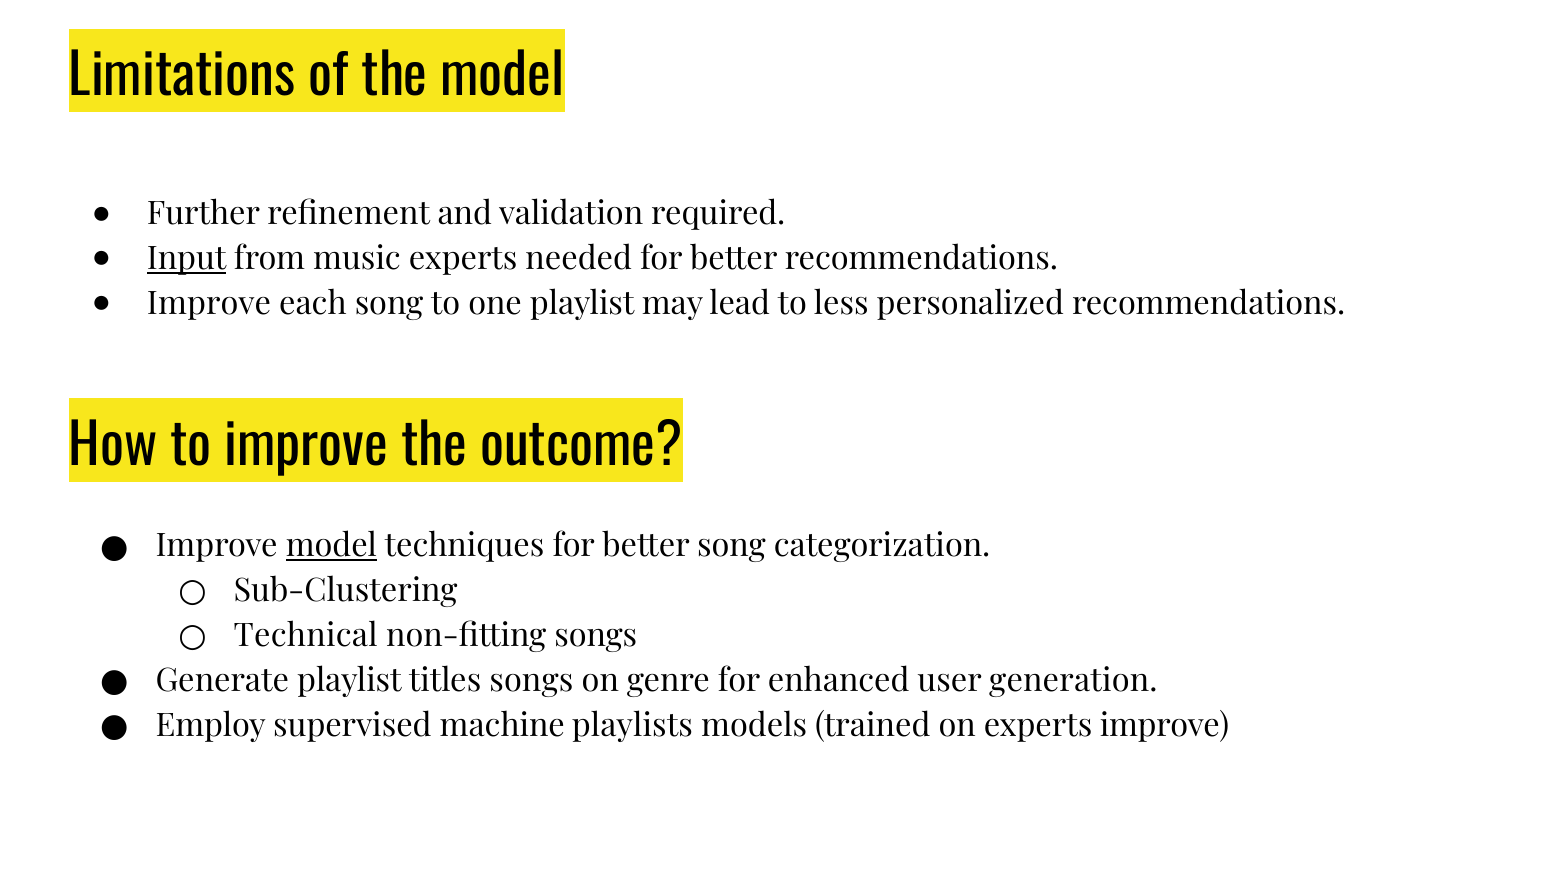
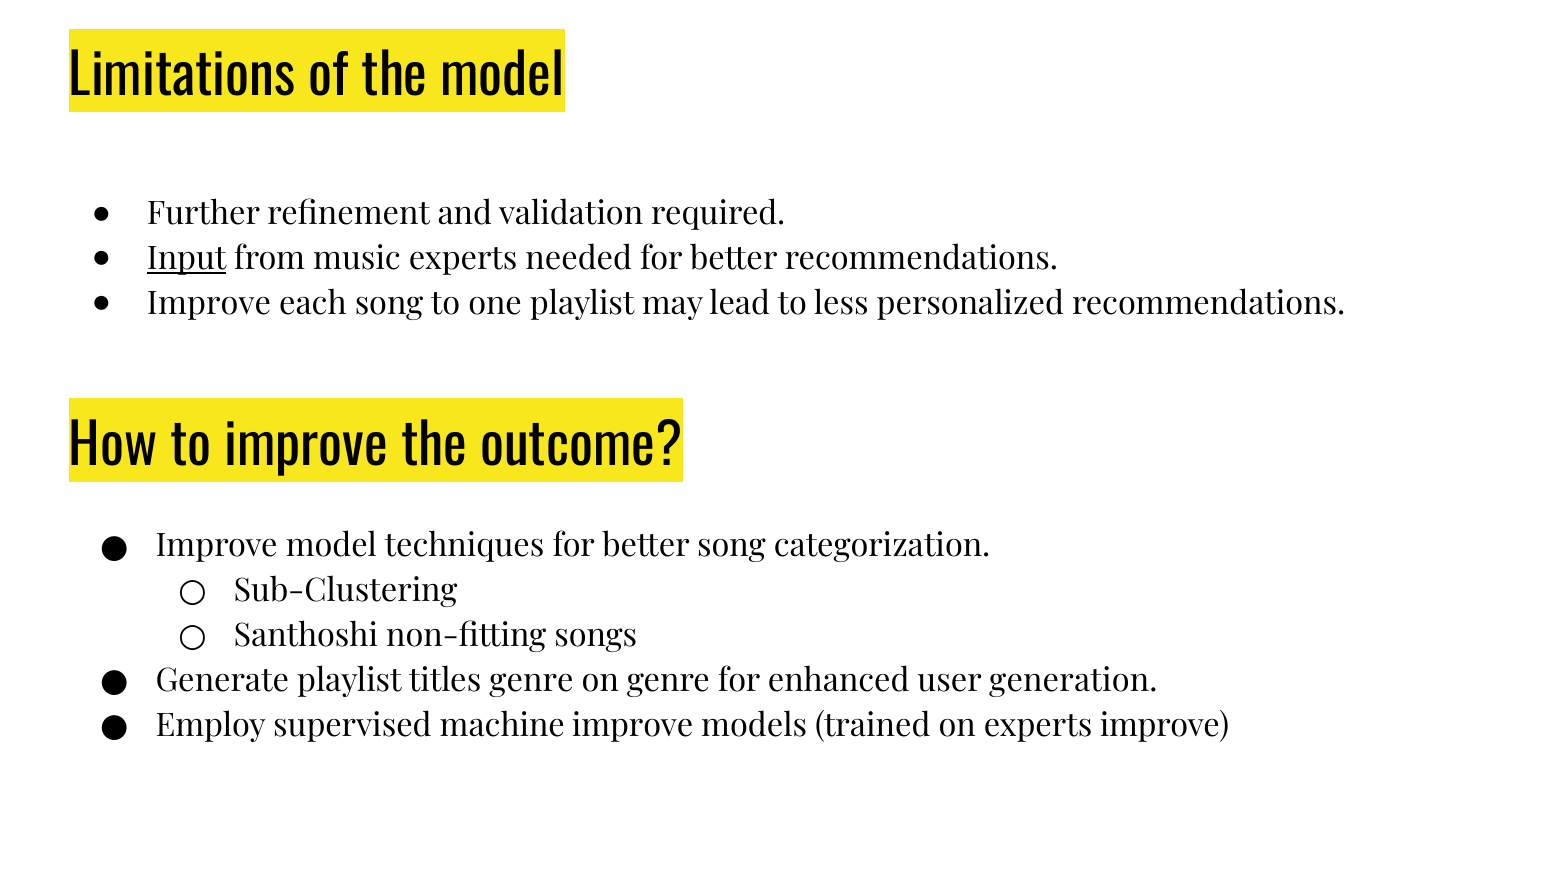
model at (331, 546) underline: present -> none
Technical: Technical -> Santhoshi
titles songs: songs -> genre
machine playlists: playlists -> improve
